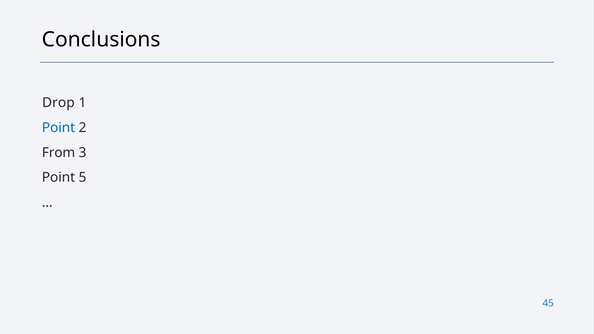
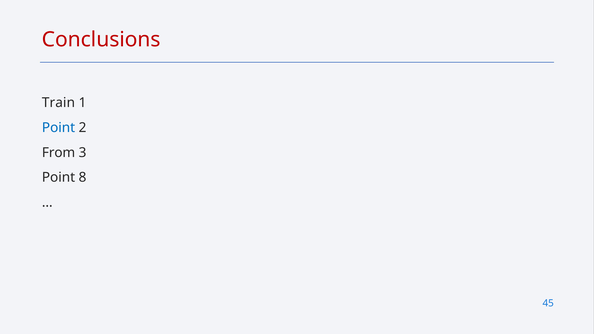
Conclusions colour: black -> red
Drop: Drop -> Train
5: 5 -> 8
